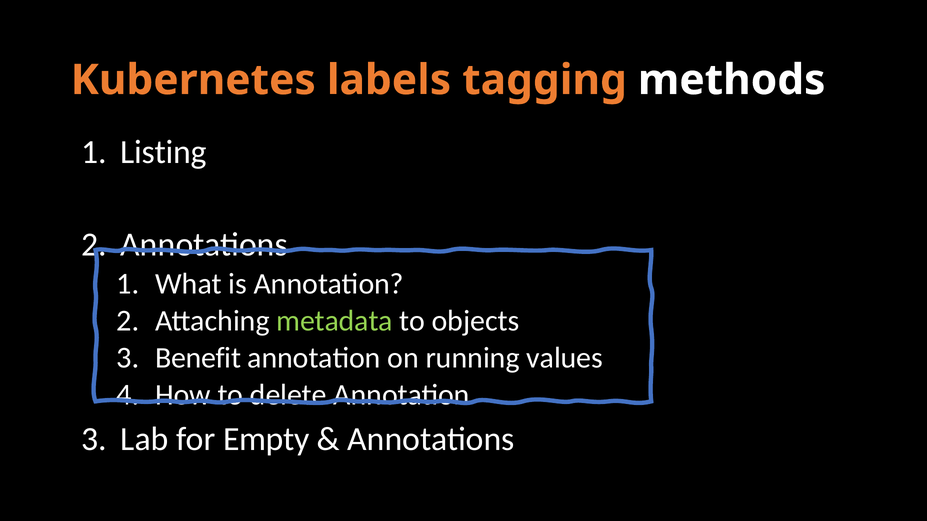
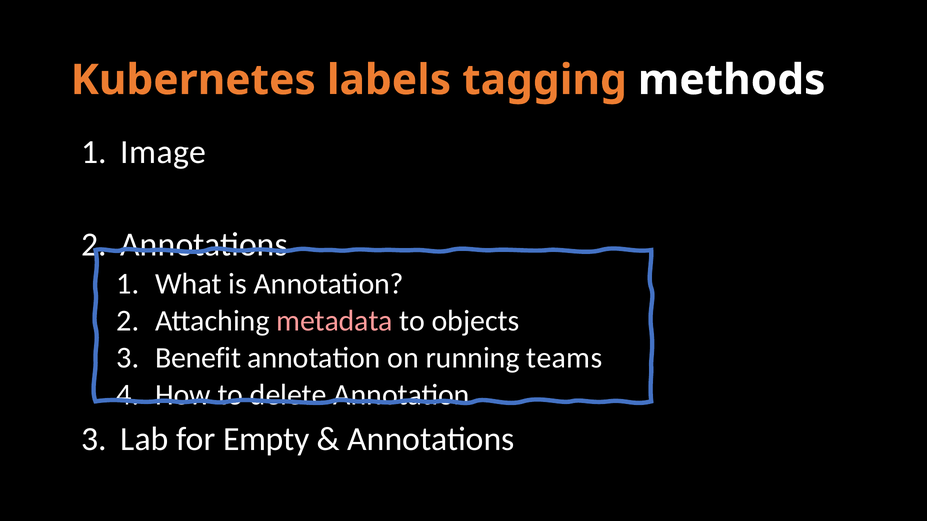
Listing: Listing -> Image
metadata colour: light green -> pink
values: values -> teams
